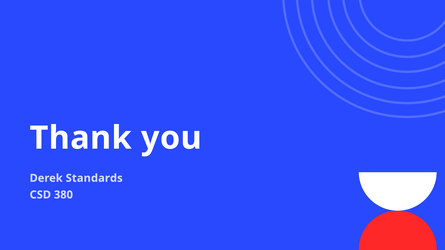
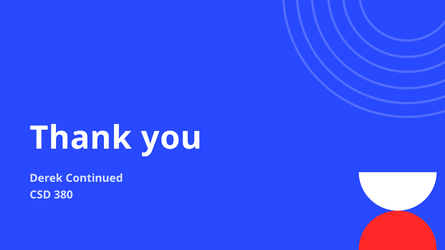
Standards: Standards -> Continued
